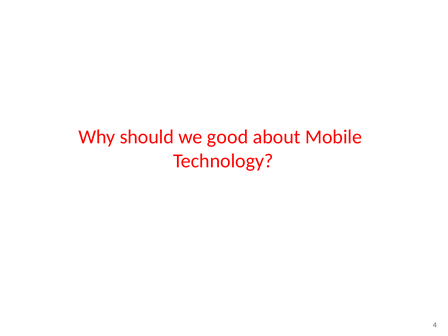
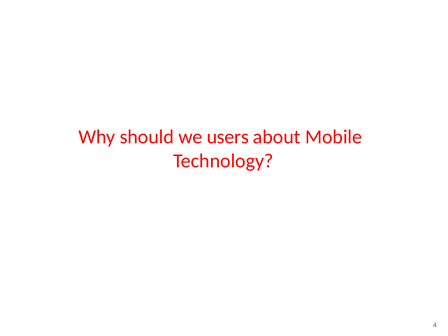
good: good -> users
